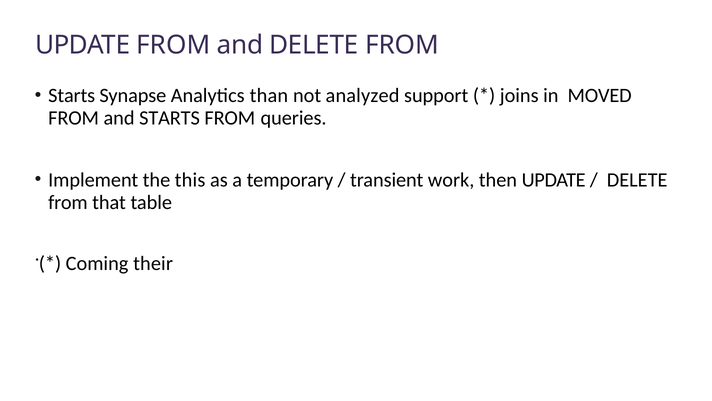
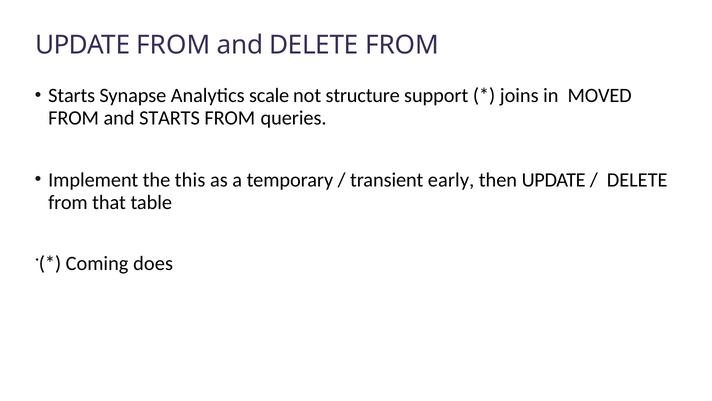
than: than -> scale
analyzed: analyzed -> structure
work: work -> early
their: their -> does
